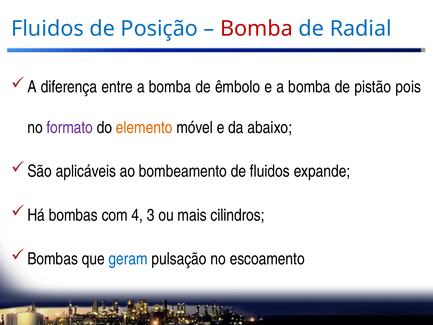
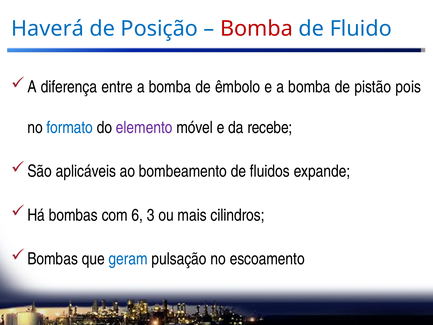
Fluidos at (47, 29): Fluidos -> Haverá
Radial: Radial -> Fluido
formato colour: purple -> blue
elemento colour: orange -> purple
abaixo: abaixo -> recebe
4: 4 -> 6
